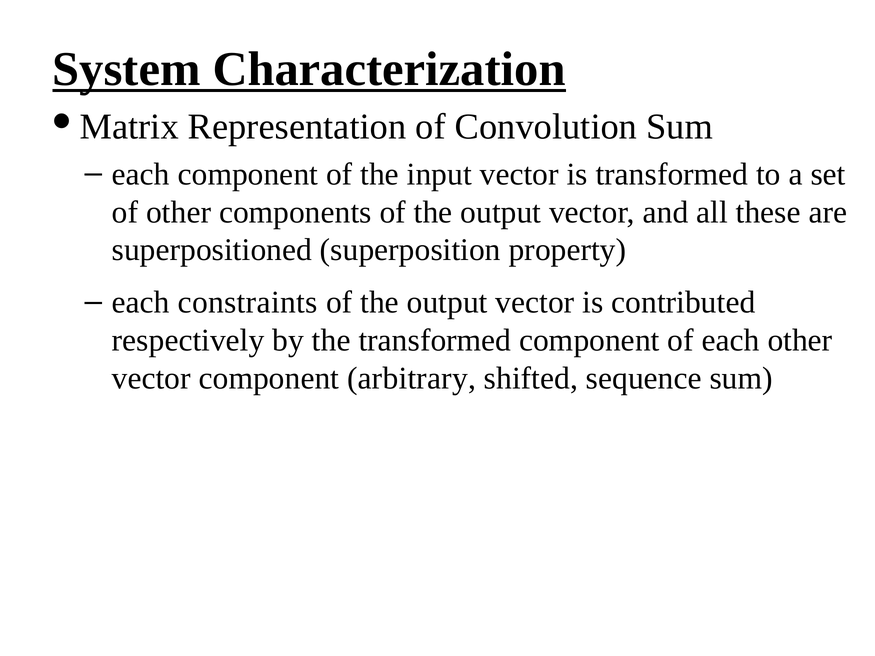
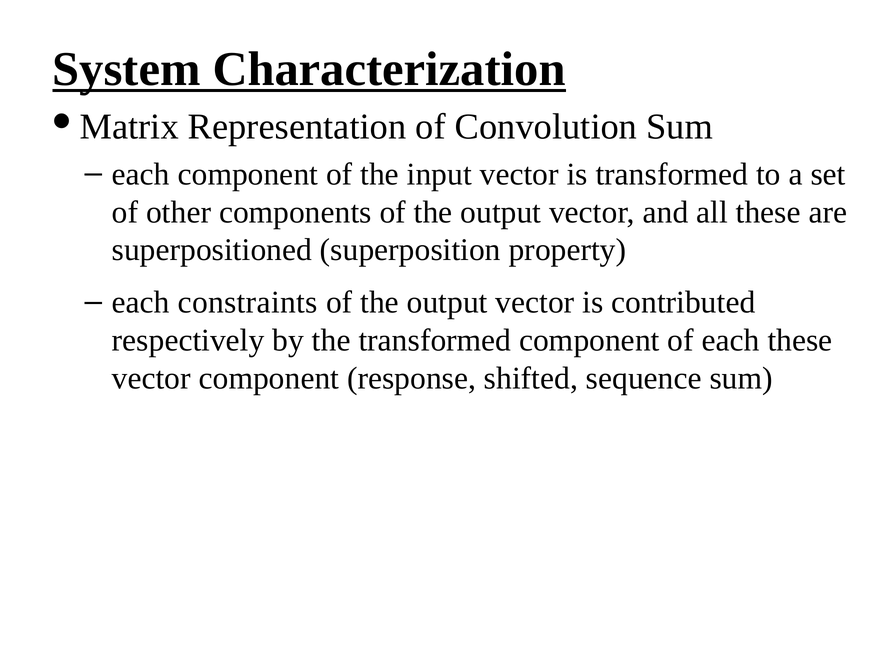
each other: other -> these
arbitrary: arbitrary -> response
